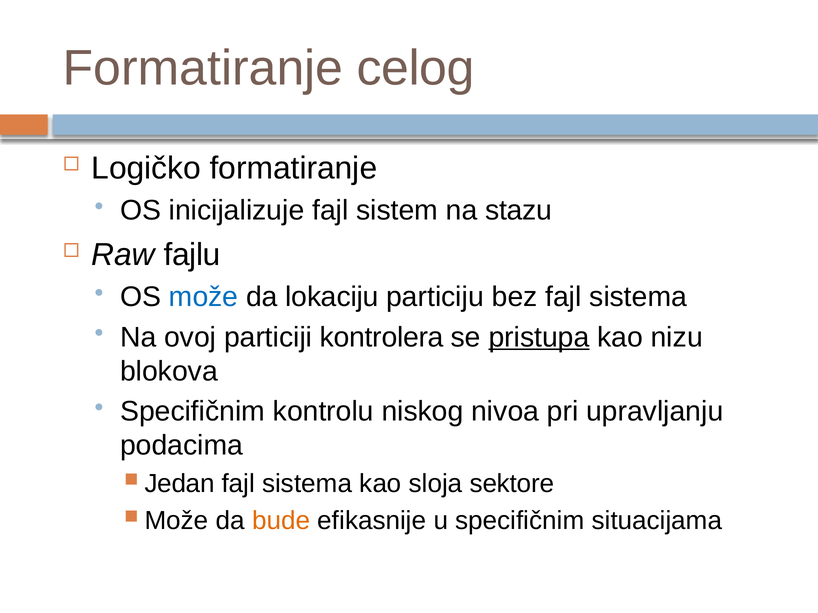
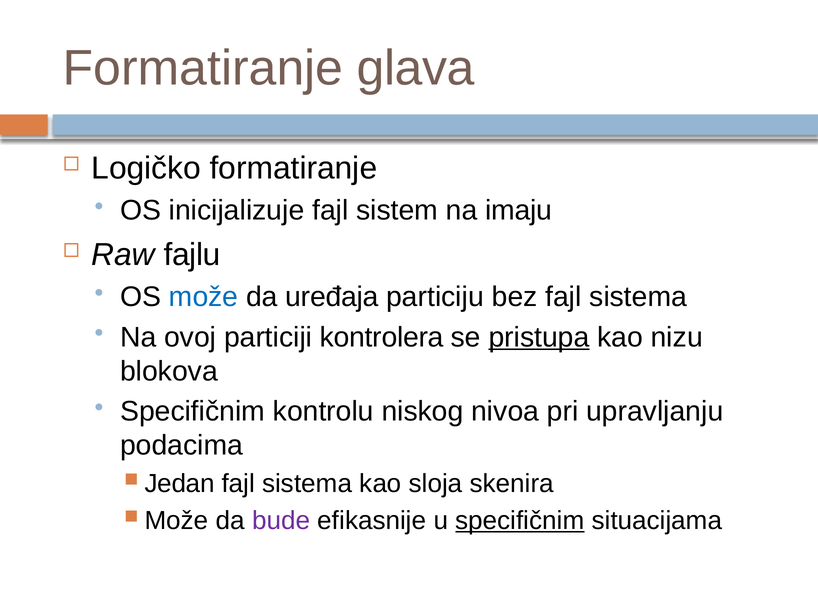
celog: celog -> glava
stazu: stazu -> imaju
lokaciju: lokaciju -> uređaja
sektore: sektore -> skenira
bude colour: orange -> purple
specifičnim at (520, 521) underline: none -> present
